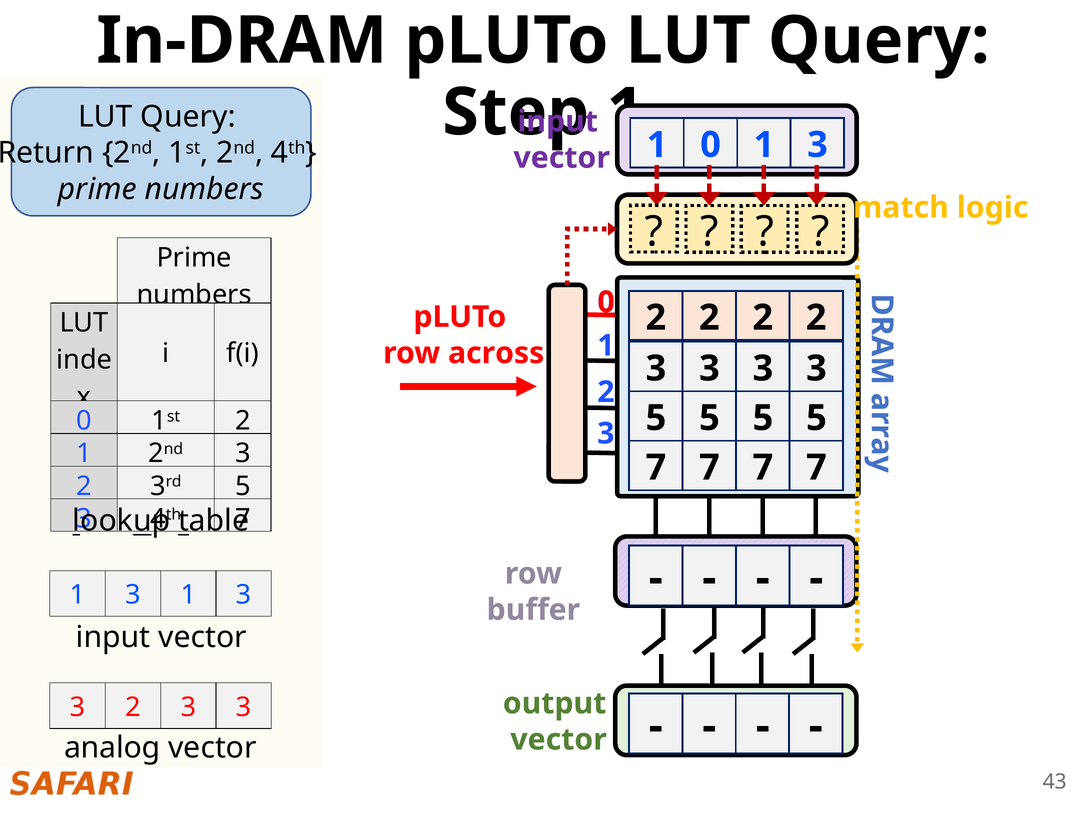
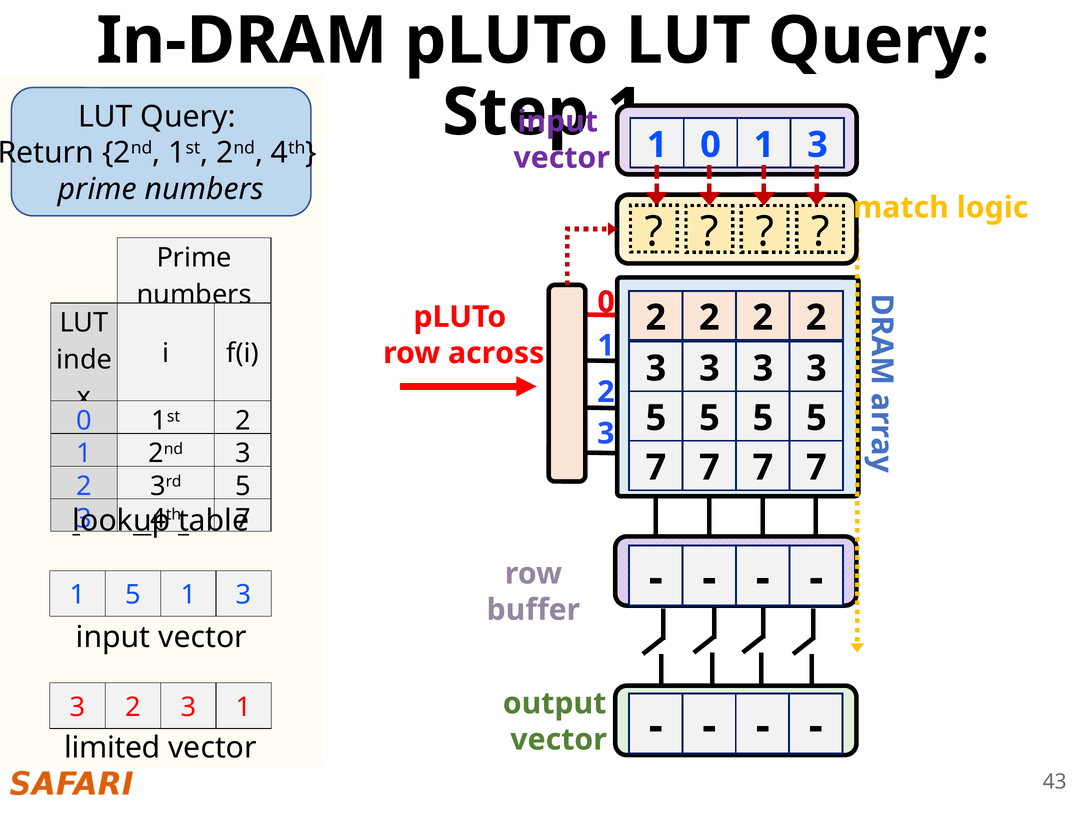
3 at (133, 595): 3 -> 5
3 2 3 3: 3 -> 1
analog: analog -> limited
